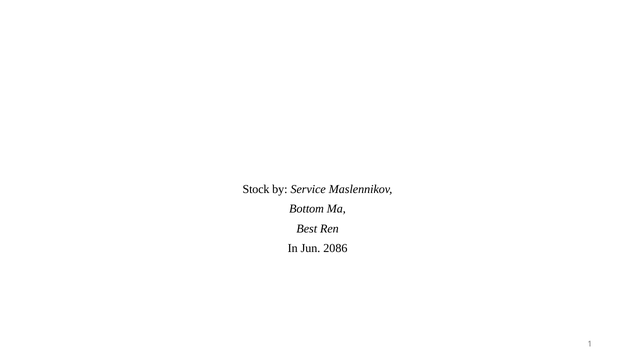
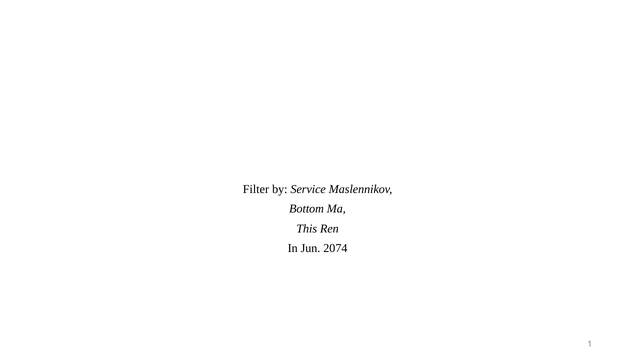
Stock: Stock -> Filter
Best: Best -> This
2086: 2086 -> 2074
